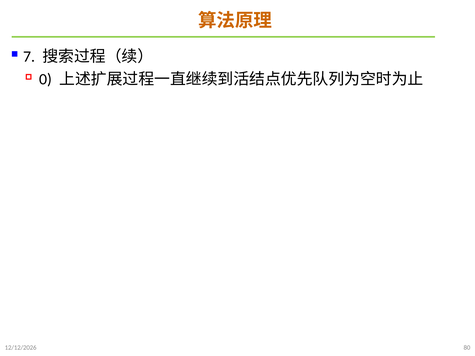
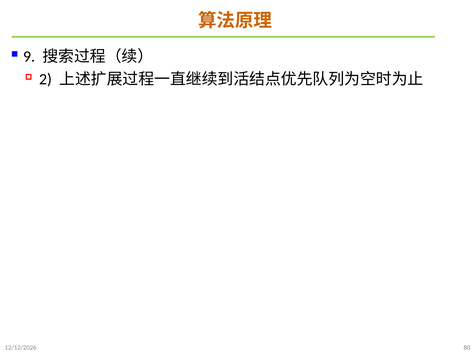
7: 7 -> 9
0: 0 -> 2
